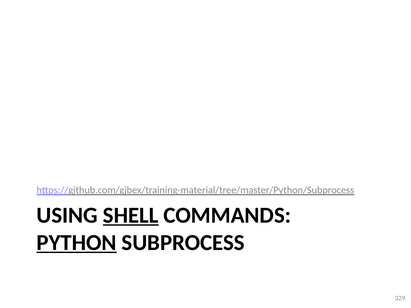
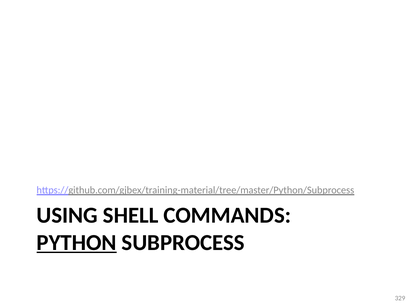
SHELL underline: present -> none
